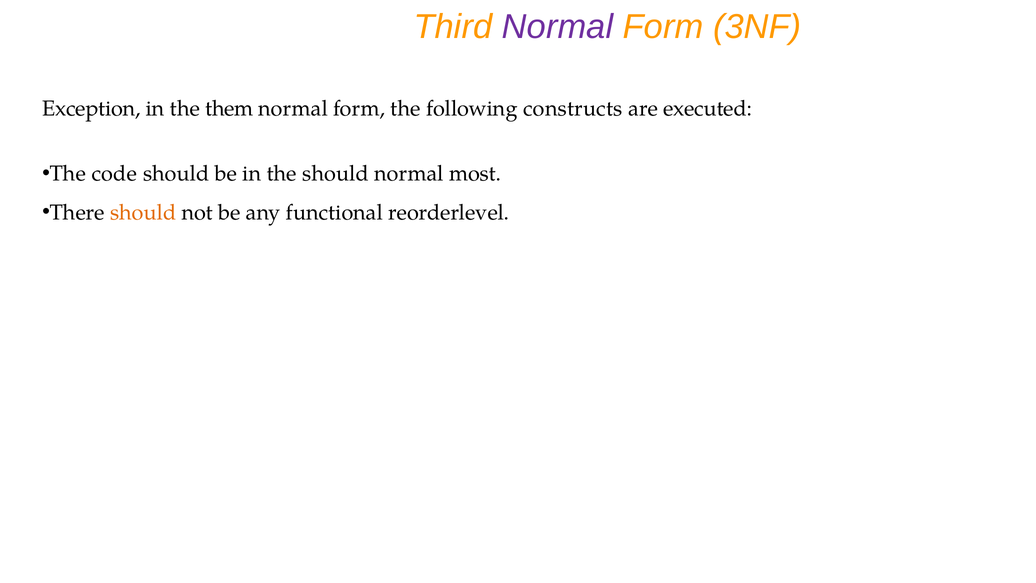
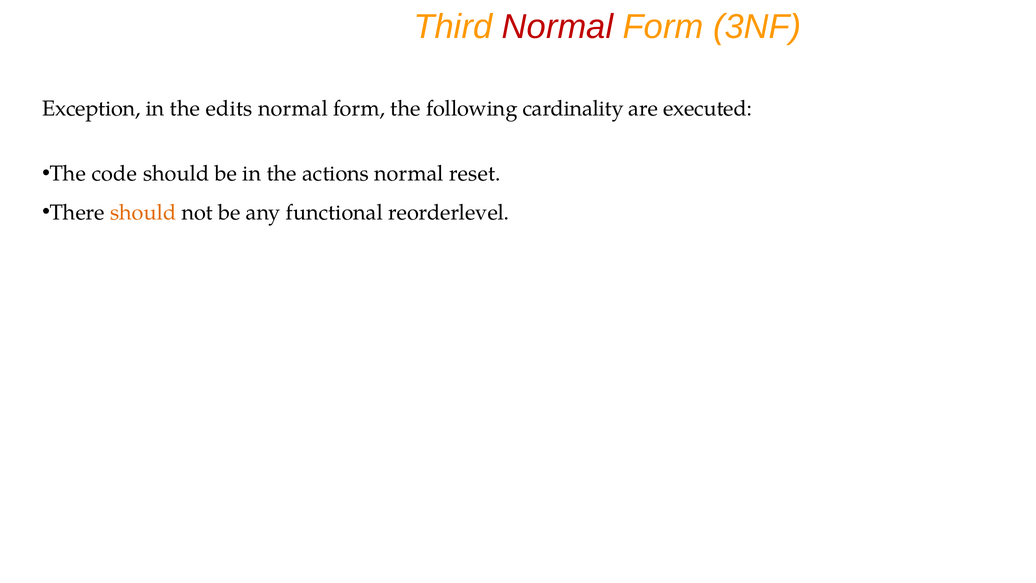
Normal at (558, 27) colour: purple -> red
them: them -> edits
constructs: constructs -> cardinality
the should: should -> actions
most: most -> reset
